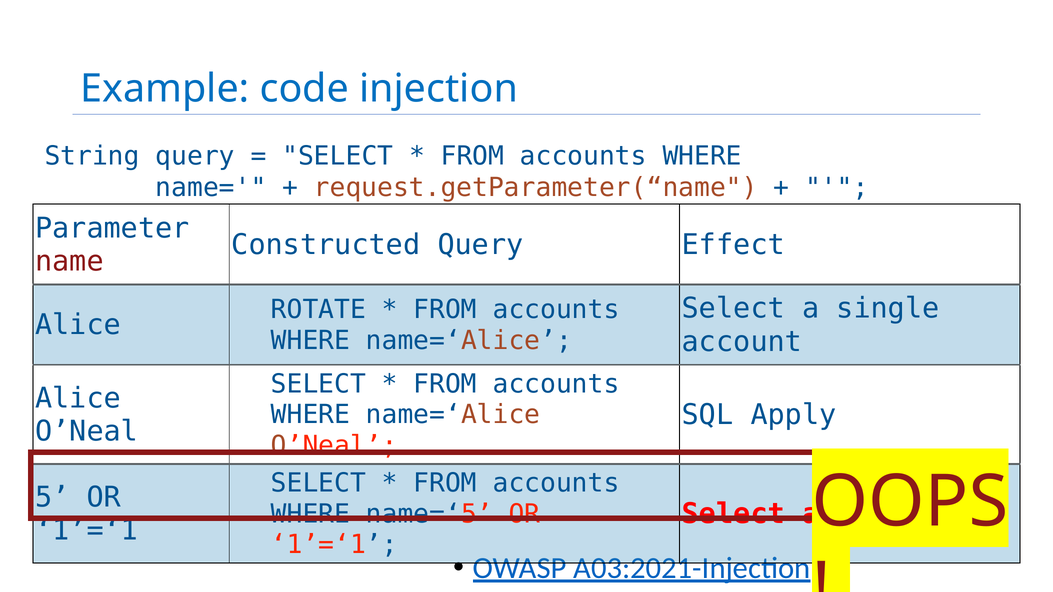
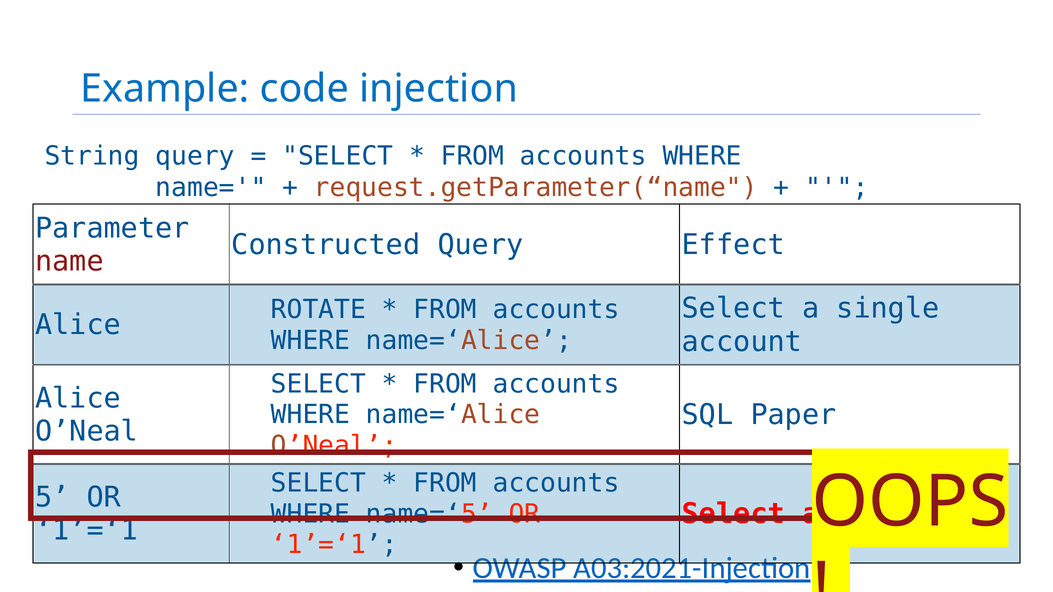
Apply: Apply -> Paper
